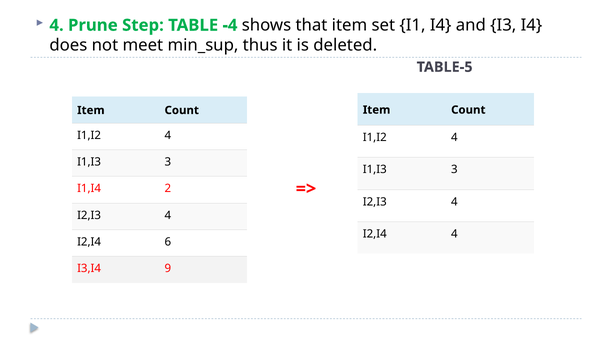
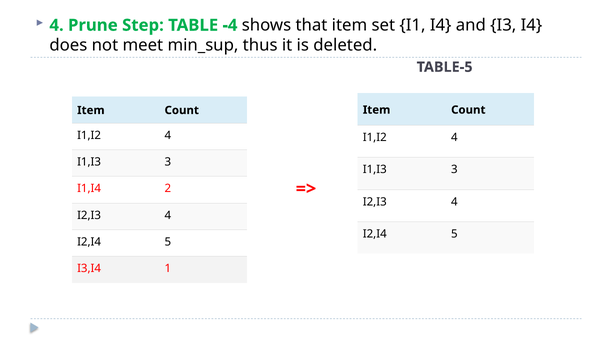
4 at (454, 234): 4 -> 5
6 at (168, 242): 6 -> 5
9: 9 -> 1
